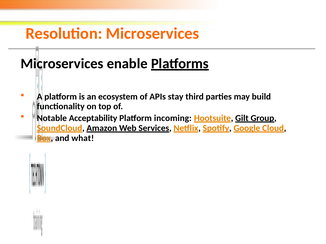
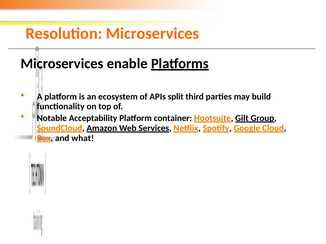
stay: stay -> split
incoming: incoming -> container
